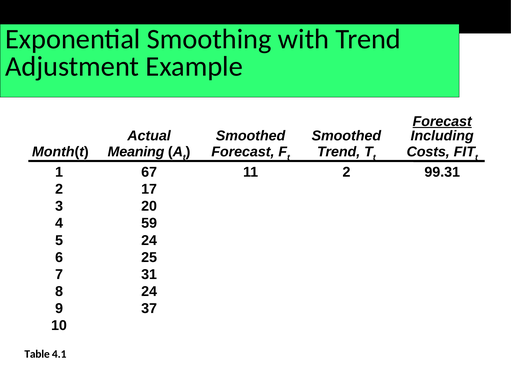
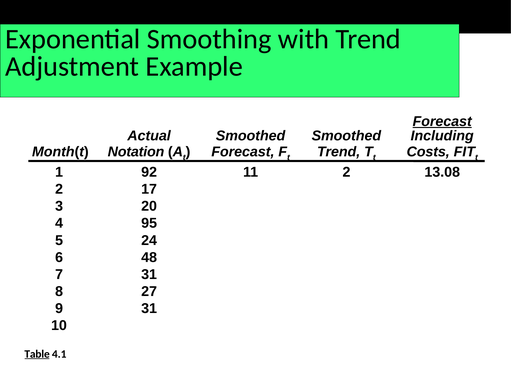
Meaning: Meaning -> Notation
67: 67 -> 92
99.31: 99.31 -> 13.08
59: 59 -> 95
25: 25 -> 48
8 24: 24 -> 27
9 37: 37 -> 31
Table underline: none -> present
